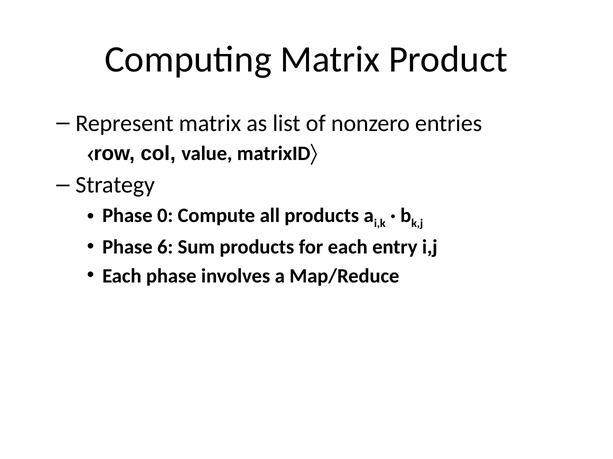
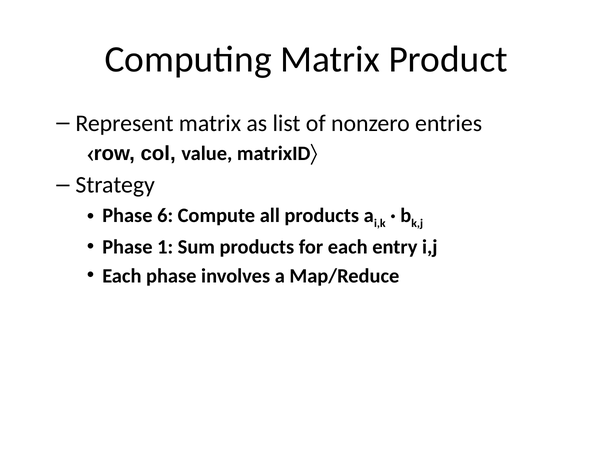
0: 0 -> 6
6: 6 -> 1
